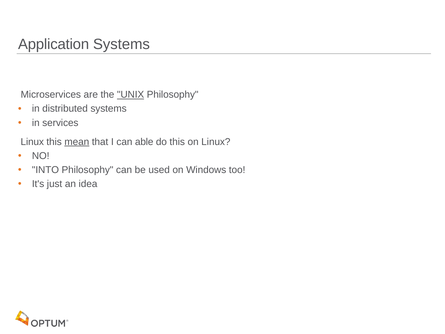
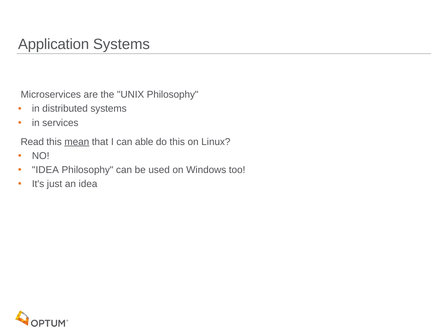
UNIX underline: present -> none
Linux at (32, 142): Linux -> Read
INTO at (45, 170): INTO -> IDEA
